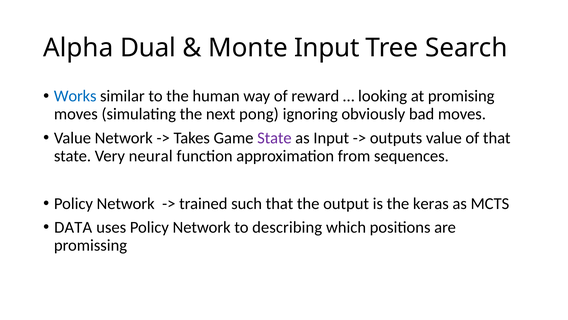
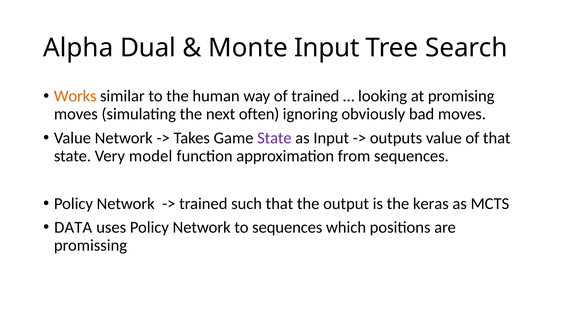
Works colour: blue -> orange
of reward: reward -> trained
pong: pong -> often
neural: neural -> model
to describing: describing -> sequences
